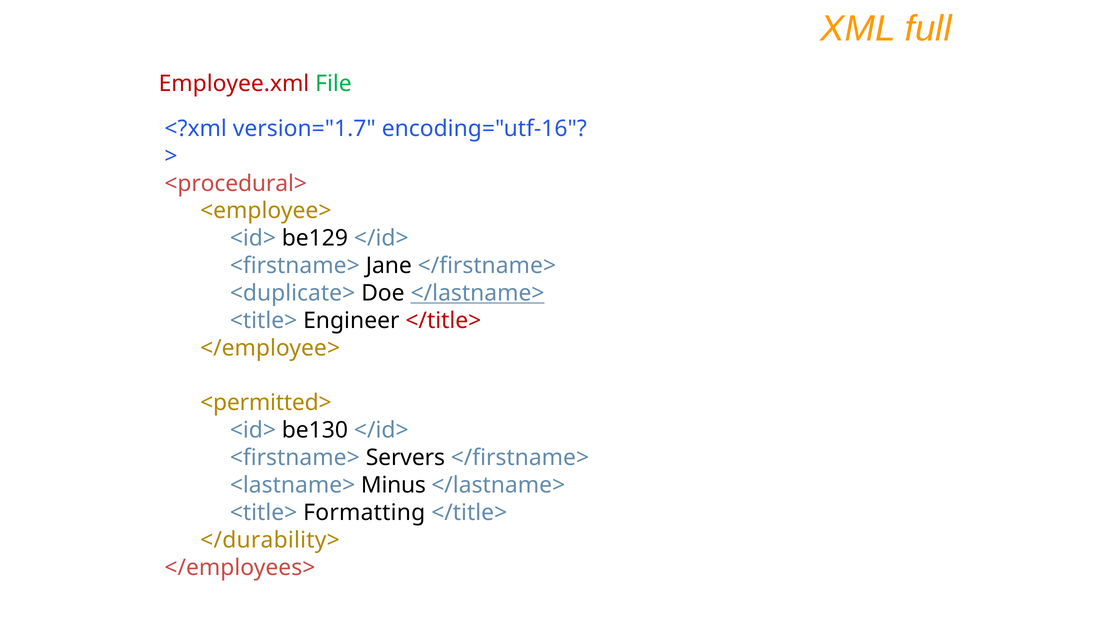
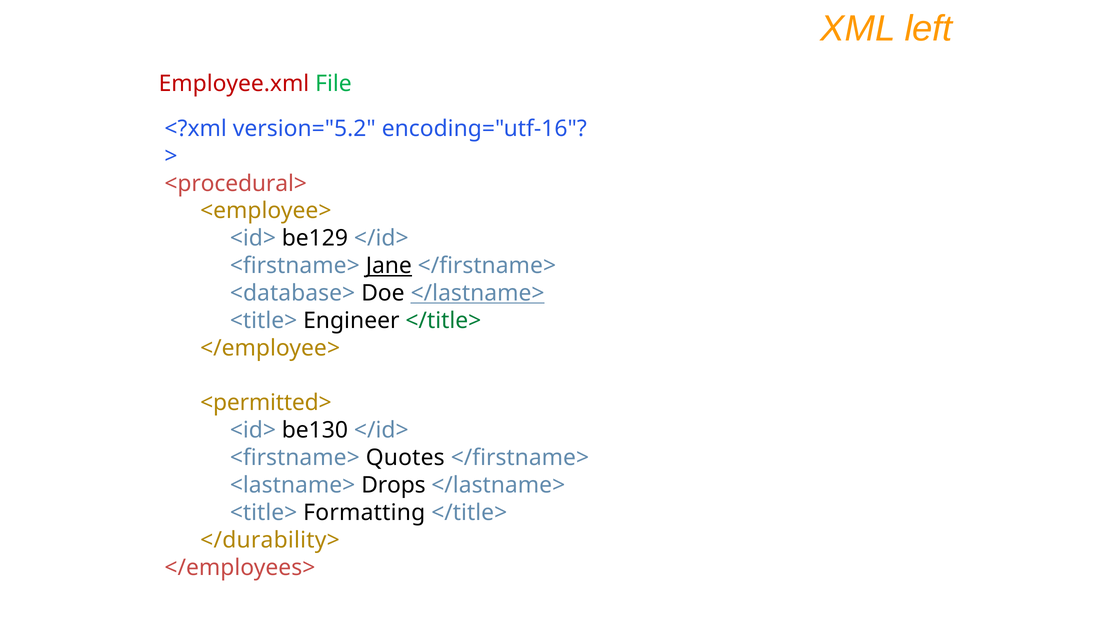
full: full -> left
version="1.7: version="1.7 -> version="5.2
Jane underline: none -> present
<duplicate>: <duplicate> -> <database>
</title> at (443, 321) colour: red -> green
Servers: Servers -> Quotes
Minus: Minus -> Drops
